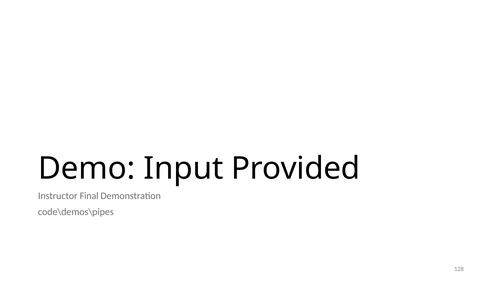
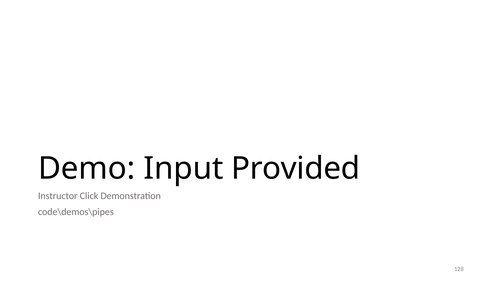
Final: Final -> Click
